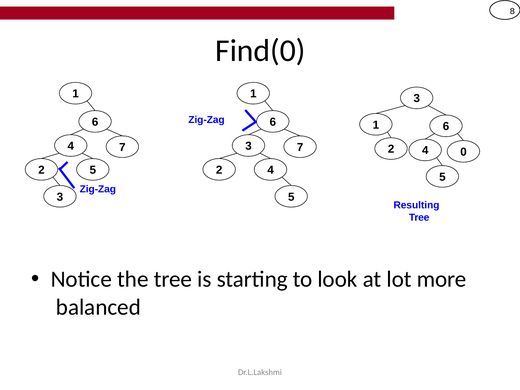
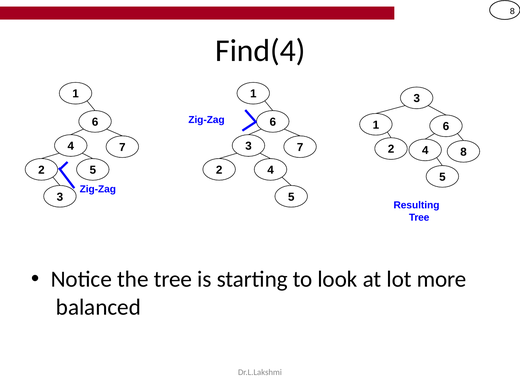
Find(0: Find(0 -> Find(4
4 0: 0 -> 8
